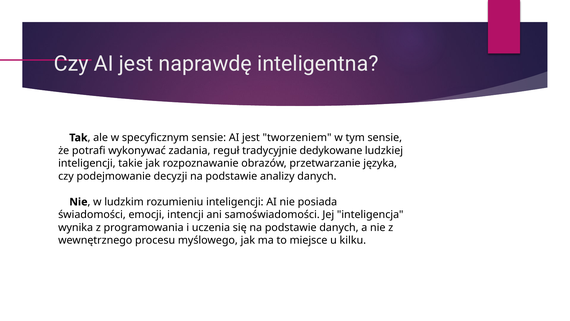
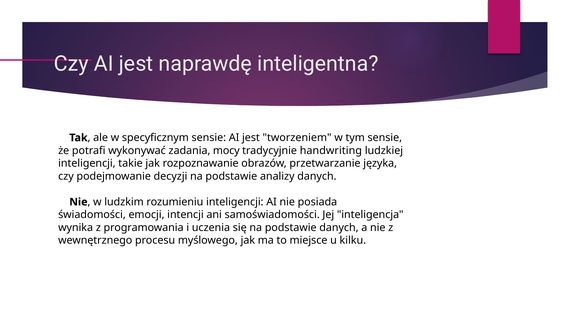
reguł: reguł -> mocy
dedykowane: dedykowane -> handwriting
